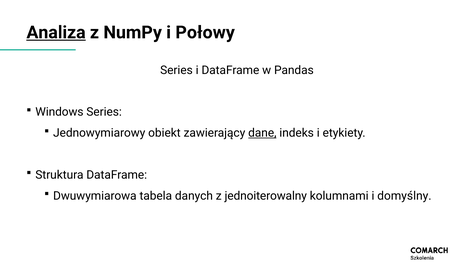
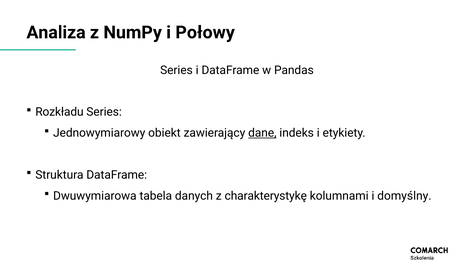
Analiza underline: present -> none
Windows: Windows -> Rozkładu
jednoiterowalny: jednoiterowalny -> charakterystykę
